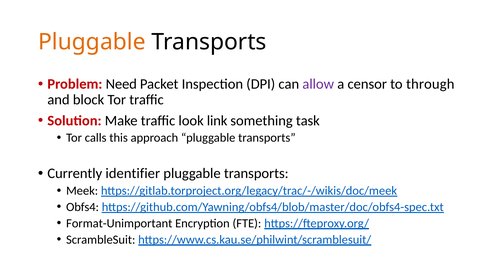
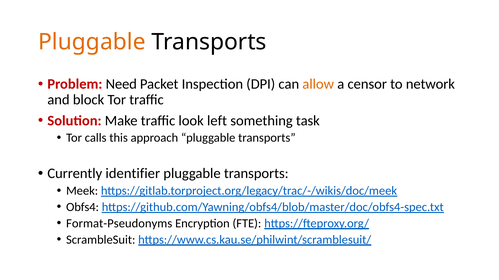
allow colour: purple -> orange
through: through -> network
link: link -> left
Format-Unimportant: Format-Unimportant -> Format-Pseudonyms
